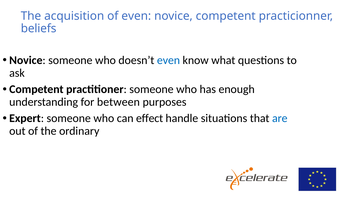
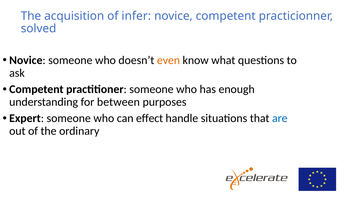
of even: even -> infer
beliefs: beliefs -> solved
even at (168, 60) colour: blue -> orange
